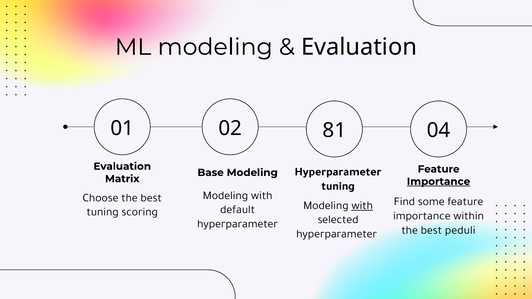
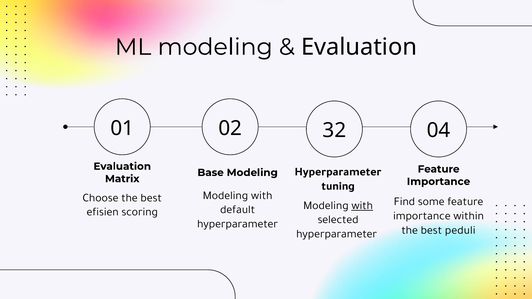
81: 81 -> 32
Importance at (439, 182) underline: present -> none
tuning at (103, 212): tuning -> efisien
